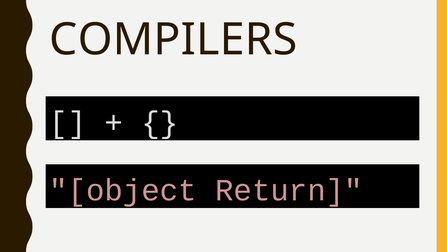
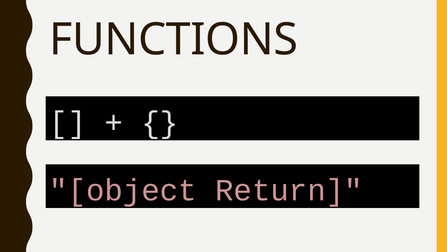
COMPILERS: COMPILERS -> FUNCTIONS
